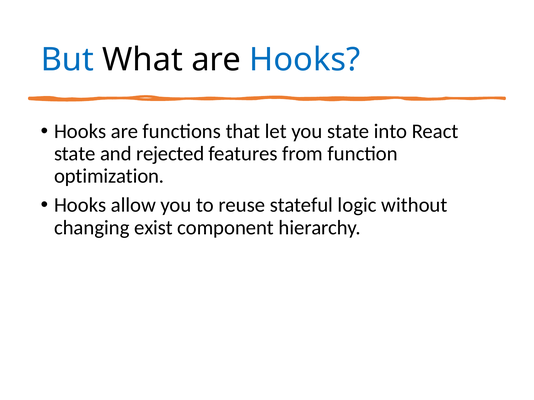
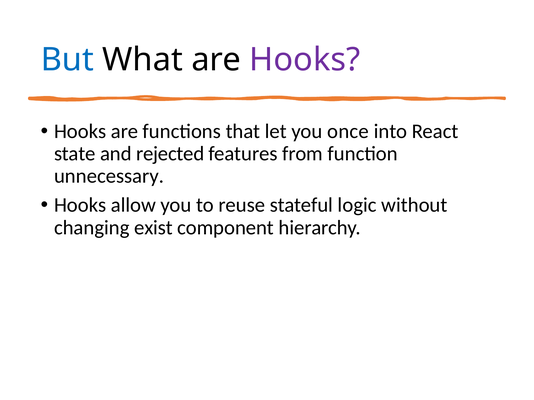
Hooks at (305, 60) colour: blue -> purple
you state: state -> once
optimization: optimization -> unnecessary
